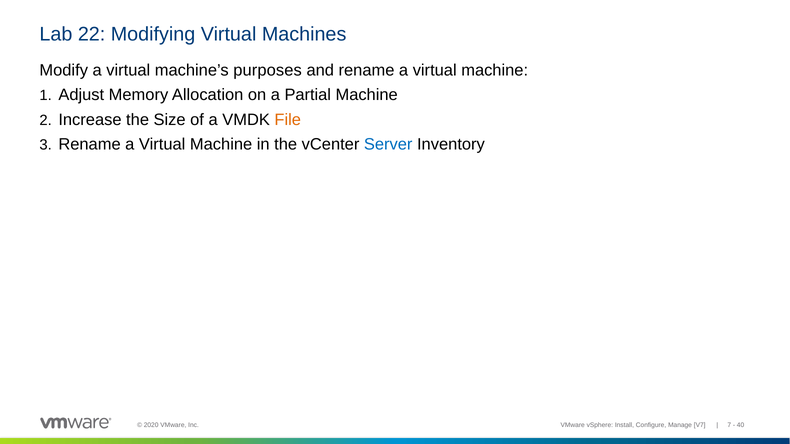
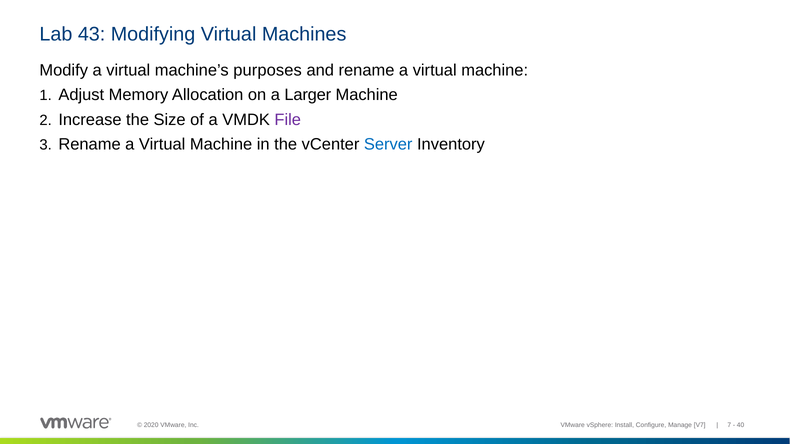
22: 22 -> 43
Partial: Partial -> Larger
File colour: orange -> purple
